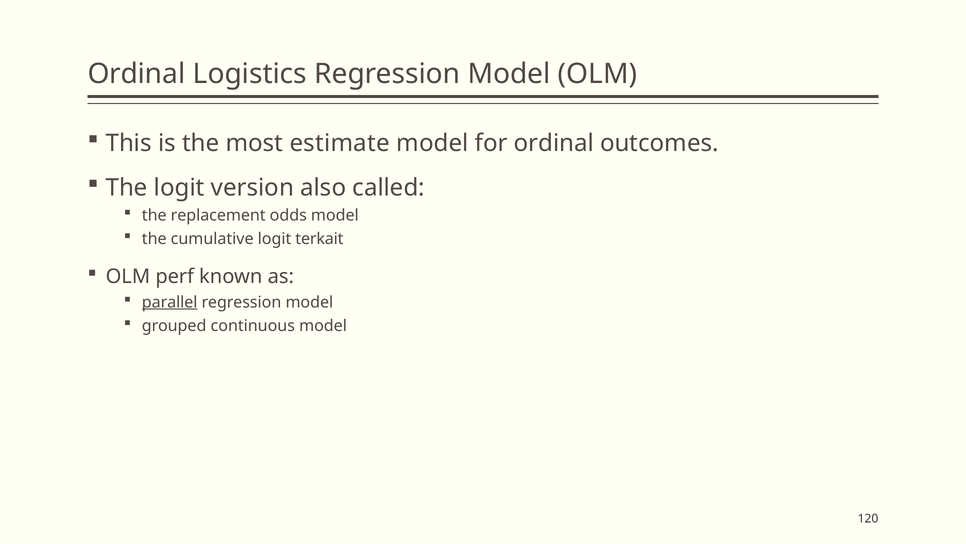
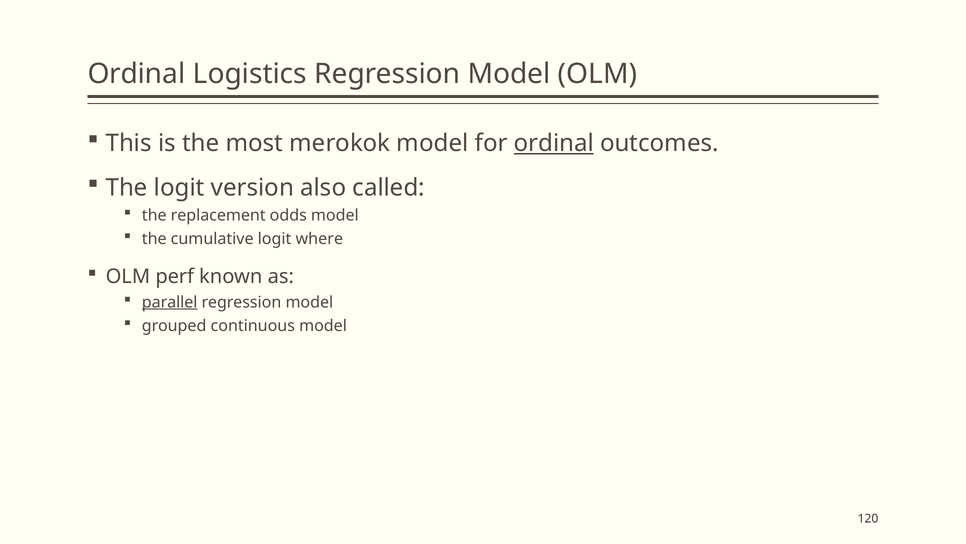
estimate: estimate -> merokok
ordinal at (554, 143) underline: none -> present
terkait: terkait -> where
